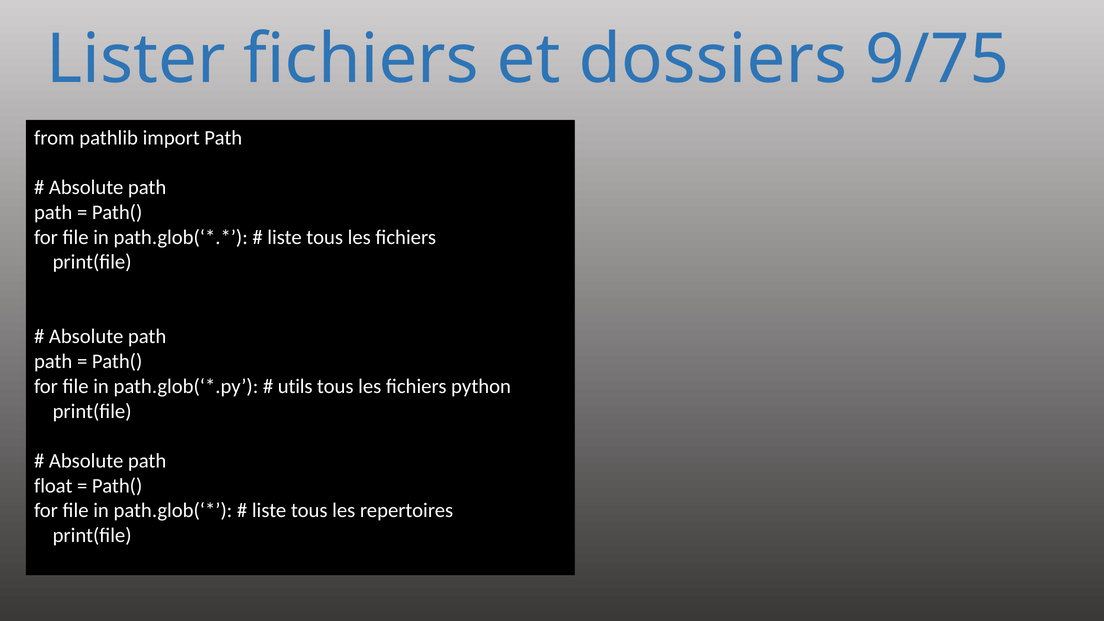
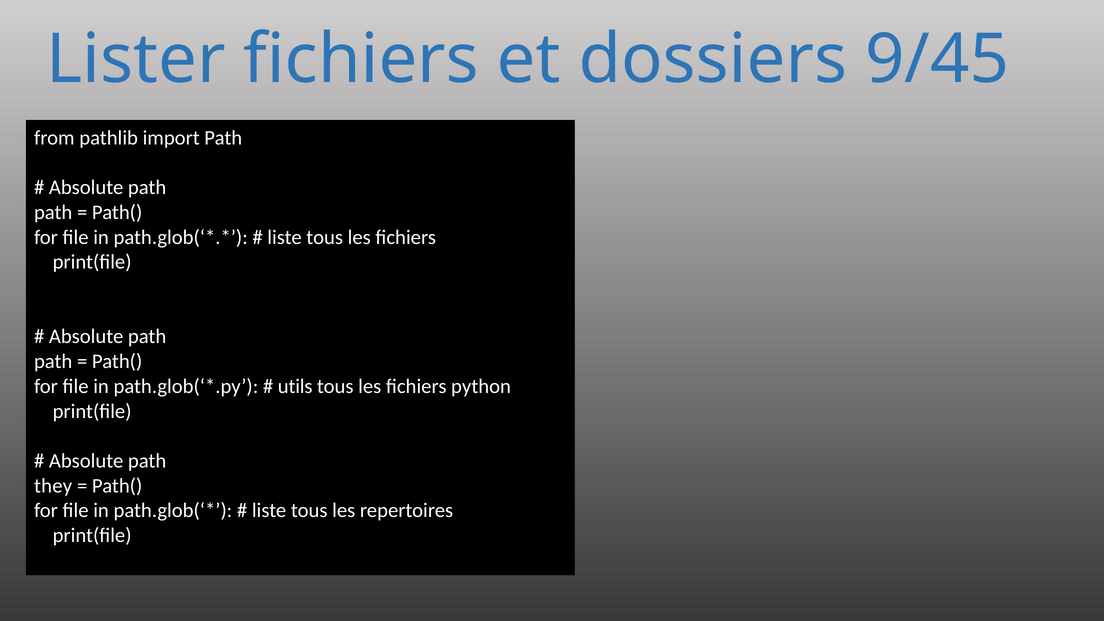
9/75: 9/75 -> 9/45
float: float -> they
